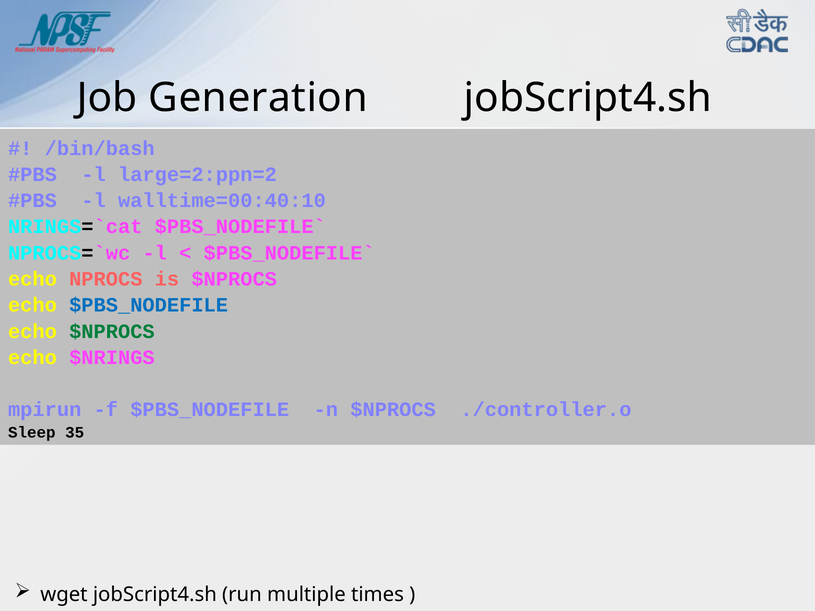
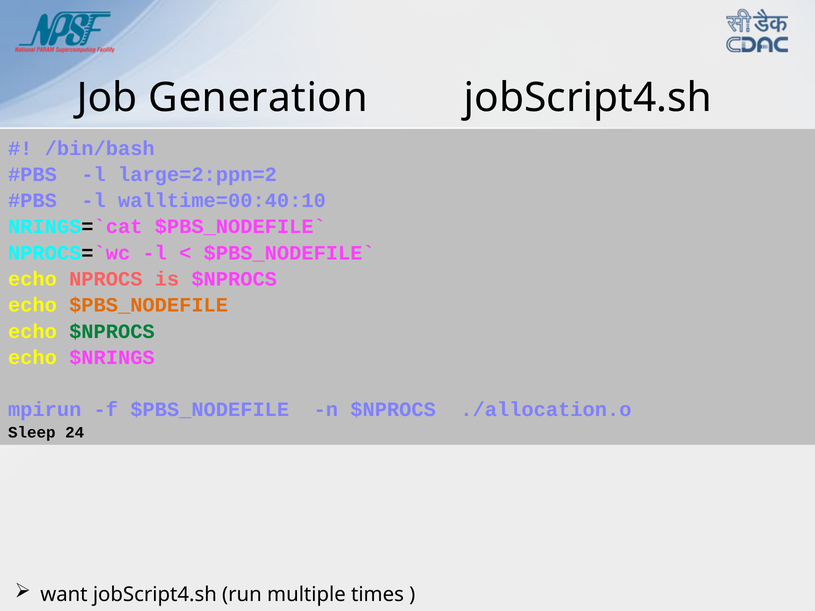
$PBS_NODEFILE at (149, 305) colour: blue -> orange
./controller.o: ./controller.o -> ./allocation.o
35: 35 -> 24
wget: wget -> want
